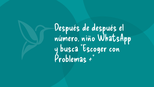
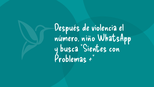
de después: después -> violencia
Escoger: Escoger -> Sientes
